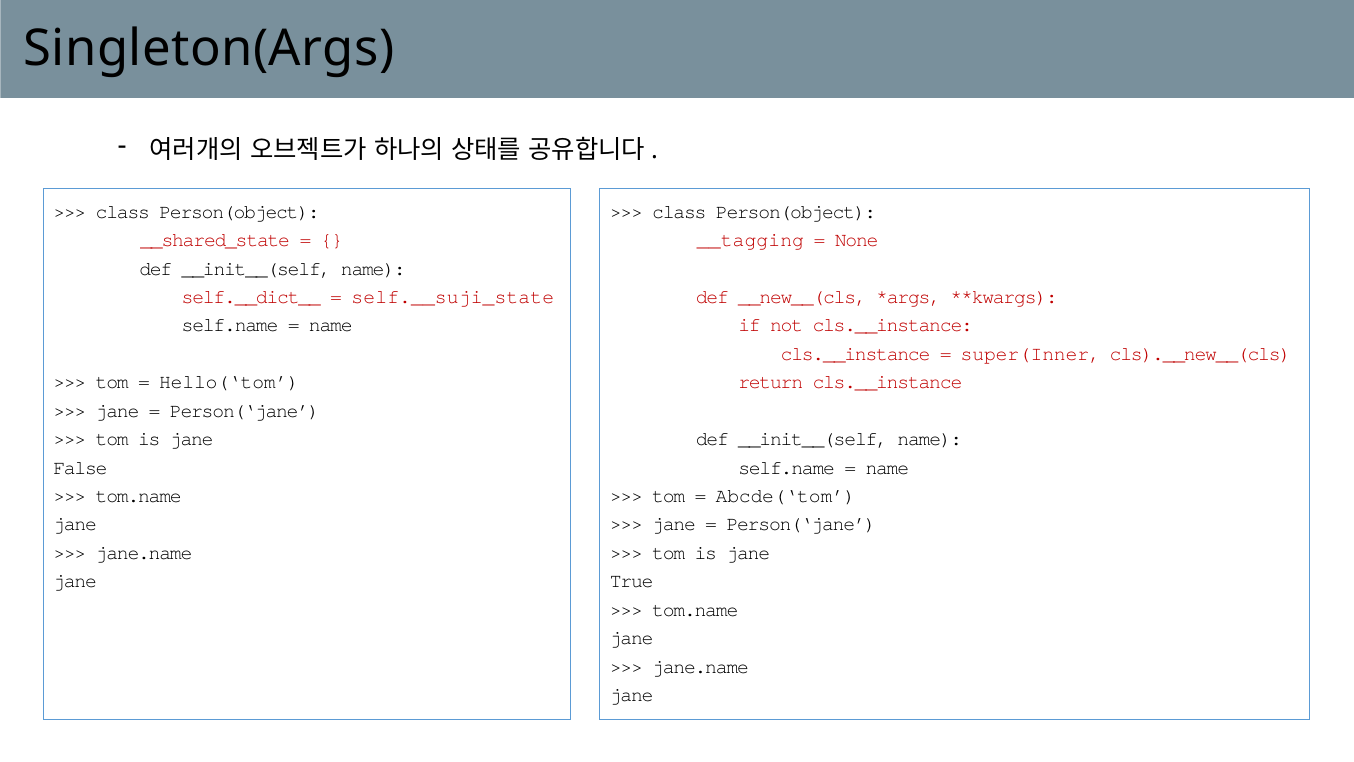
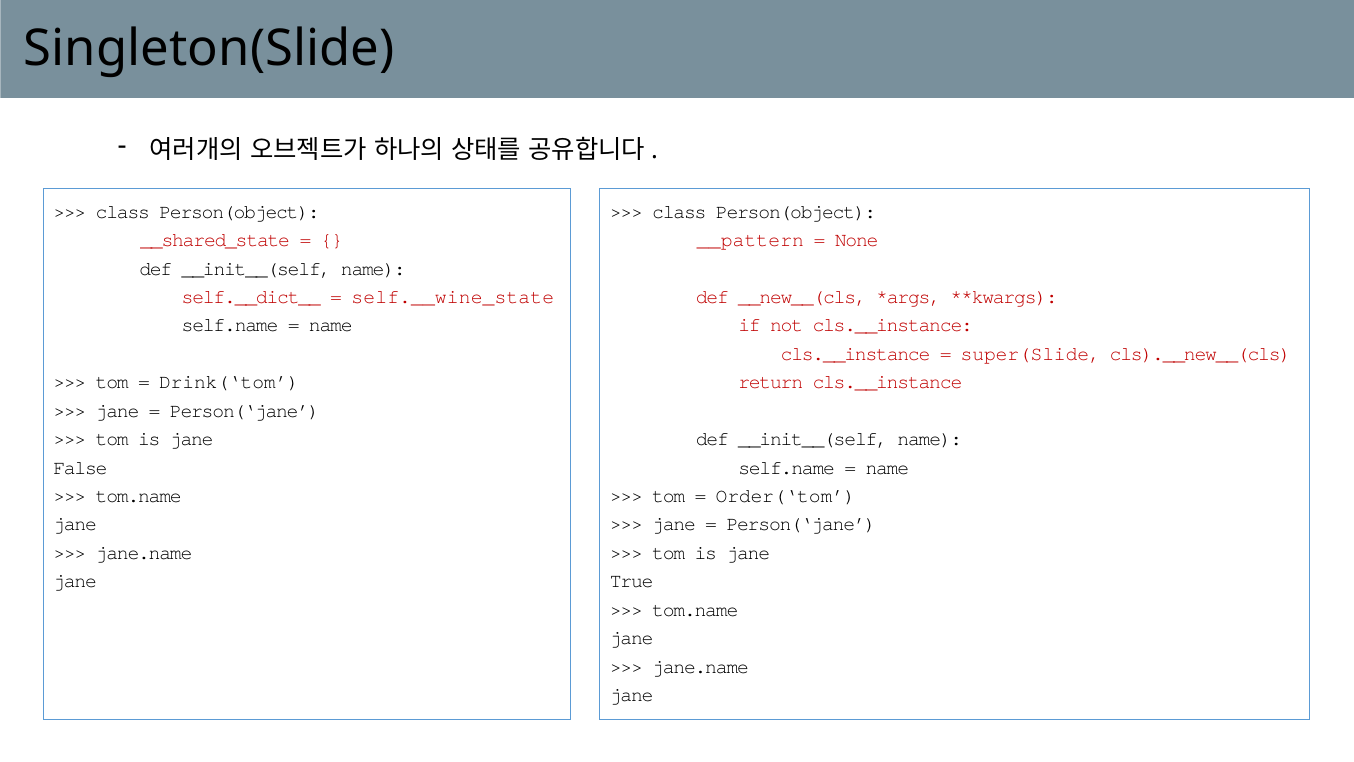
Singleton(Args: Singleton(Args -> Singleton(Slide
__tagging: __tagging -> __pattern
self.__suji_state: self.__suji_state -> self.__wine_state
super(Inner: super(Inner -> super(Slide
Hello(‘tom: Hello(‘tom -> Drink(‘tom
Abcde(‘tom: Abcde(‘tom -> Order(‘tom
